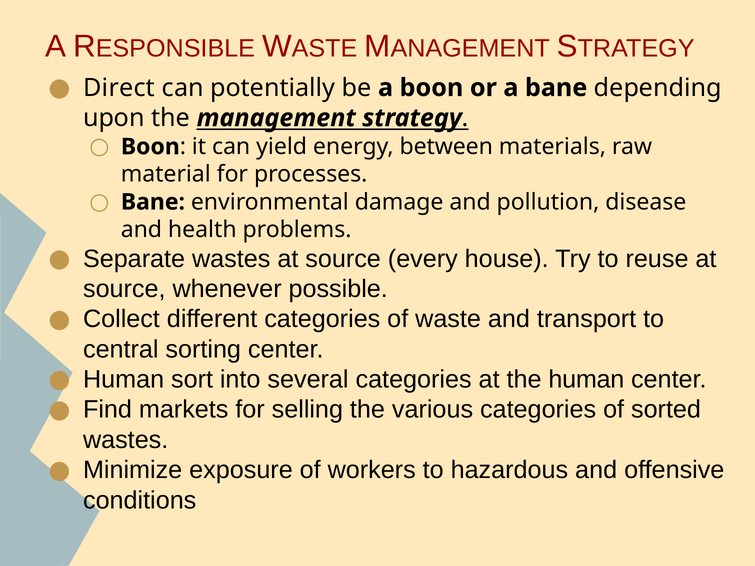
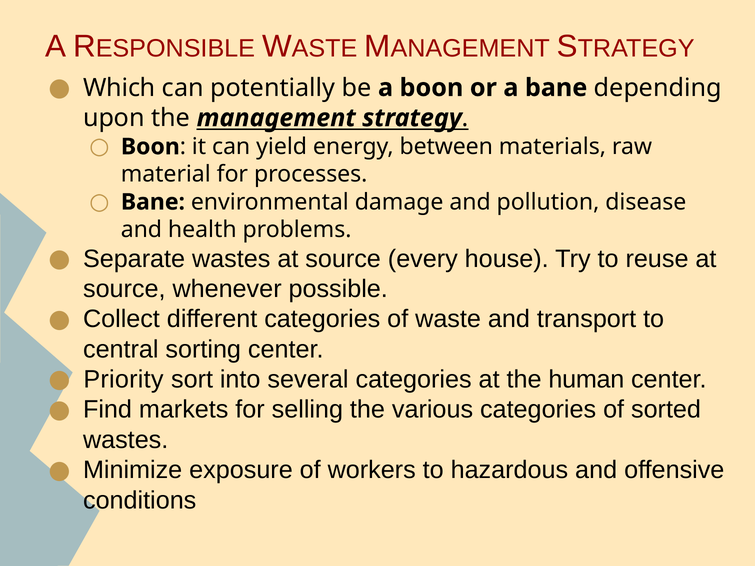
Direct: Direct -> Which
Human at (124, 380): Human -> Priority
